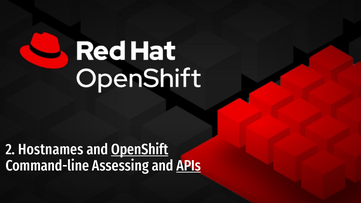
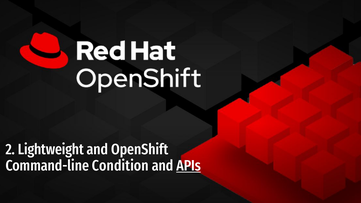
Hostnames: Hostnames -> Lightweight
OpenShift underline: present -> none
Assessing: Assessing -> Condition
